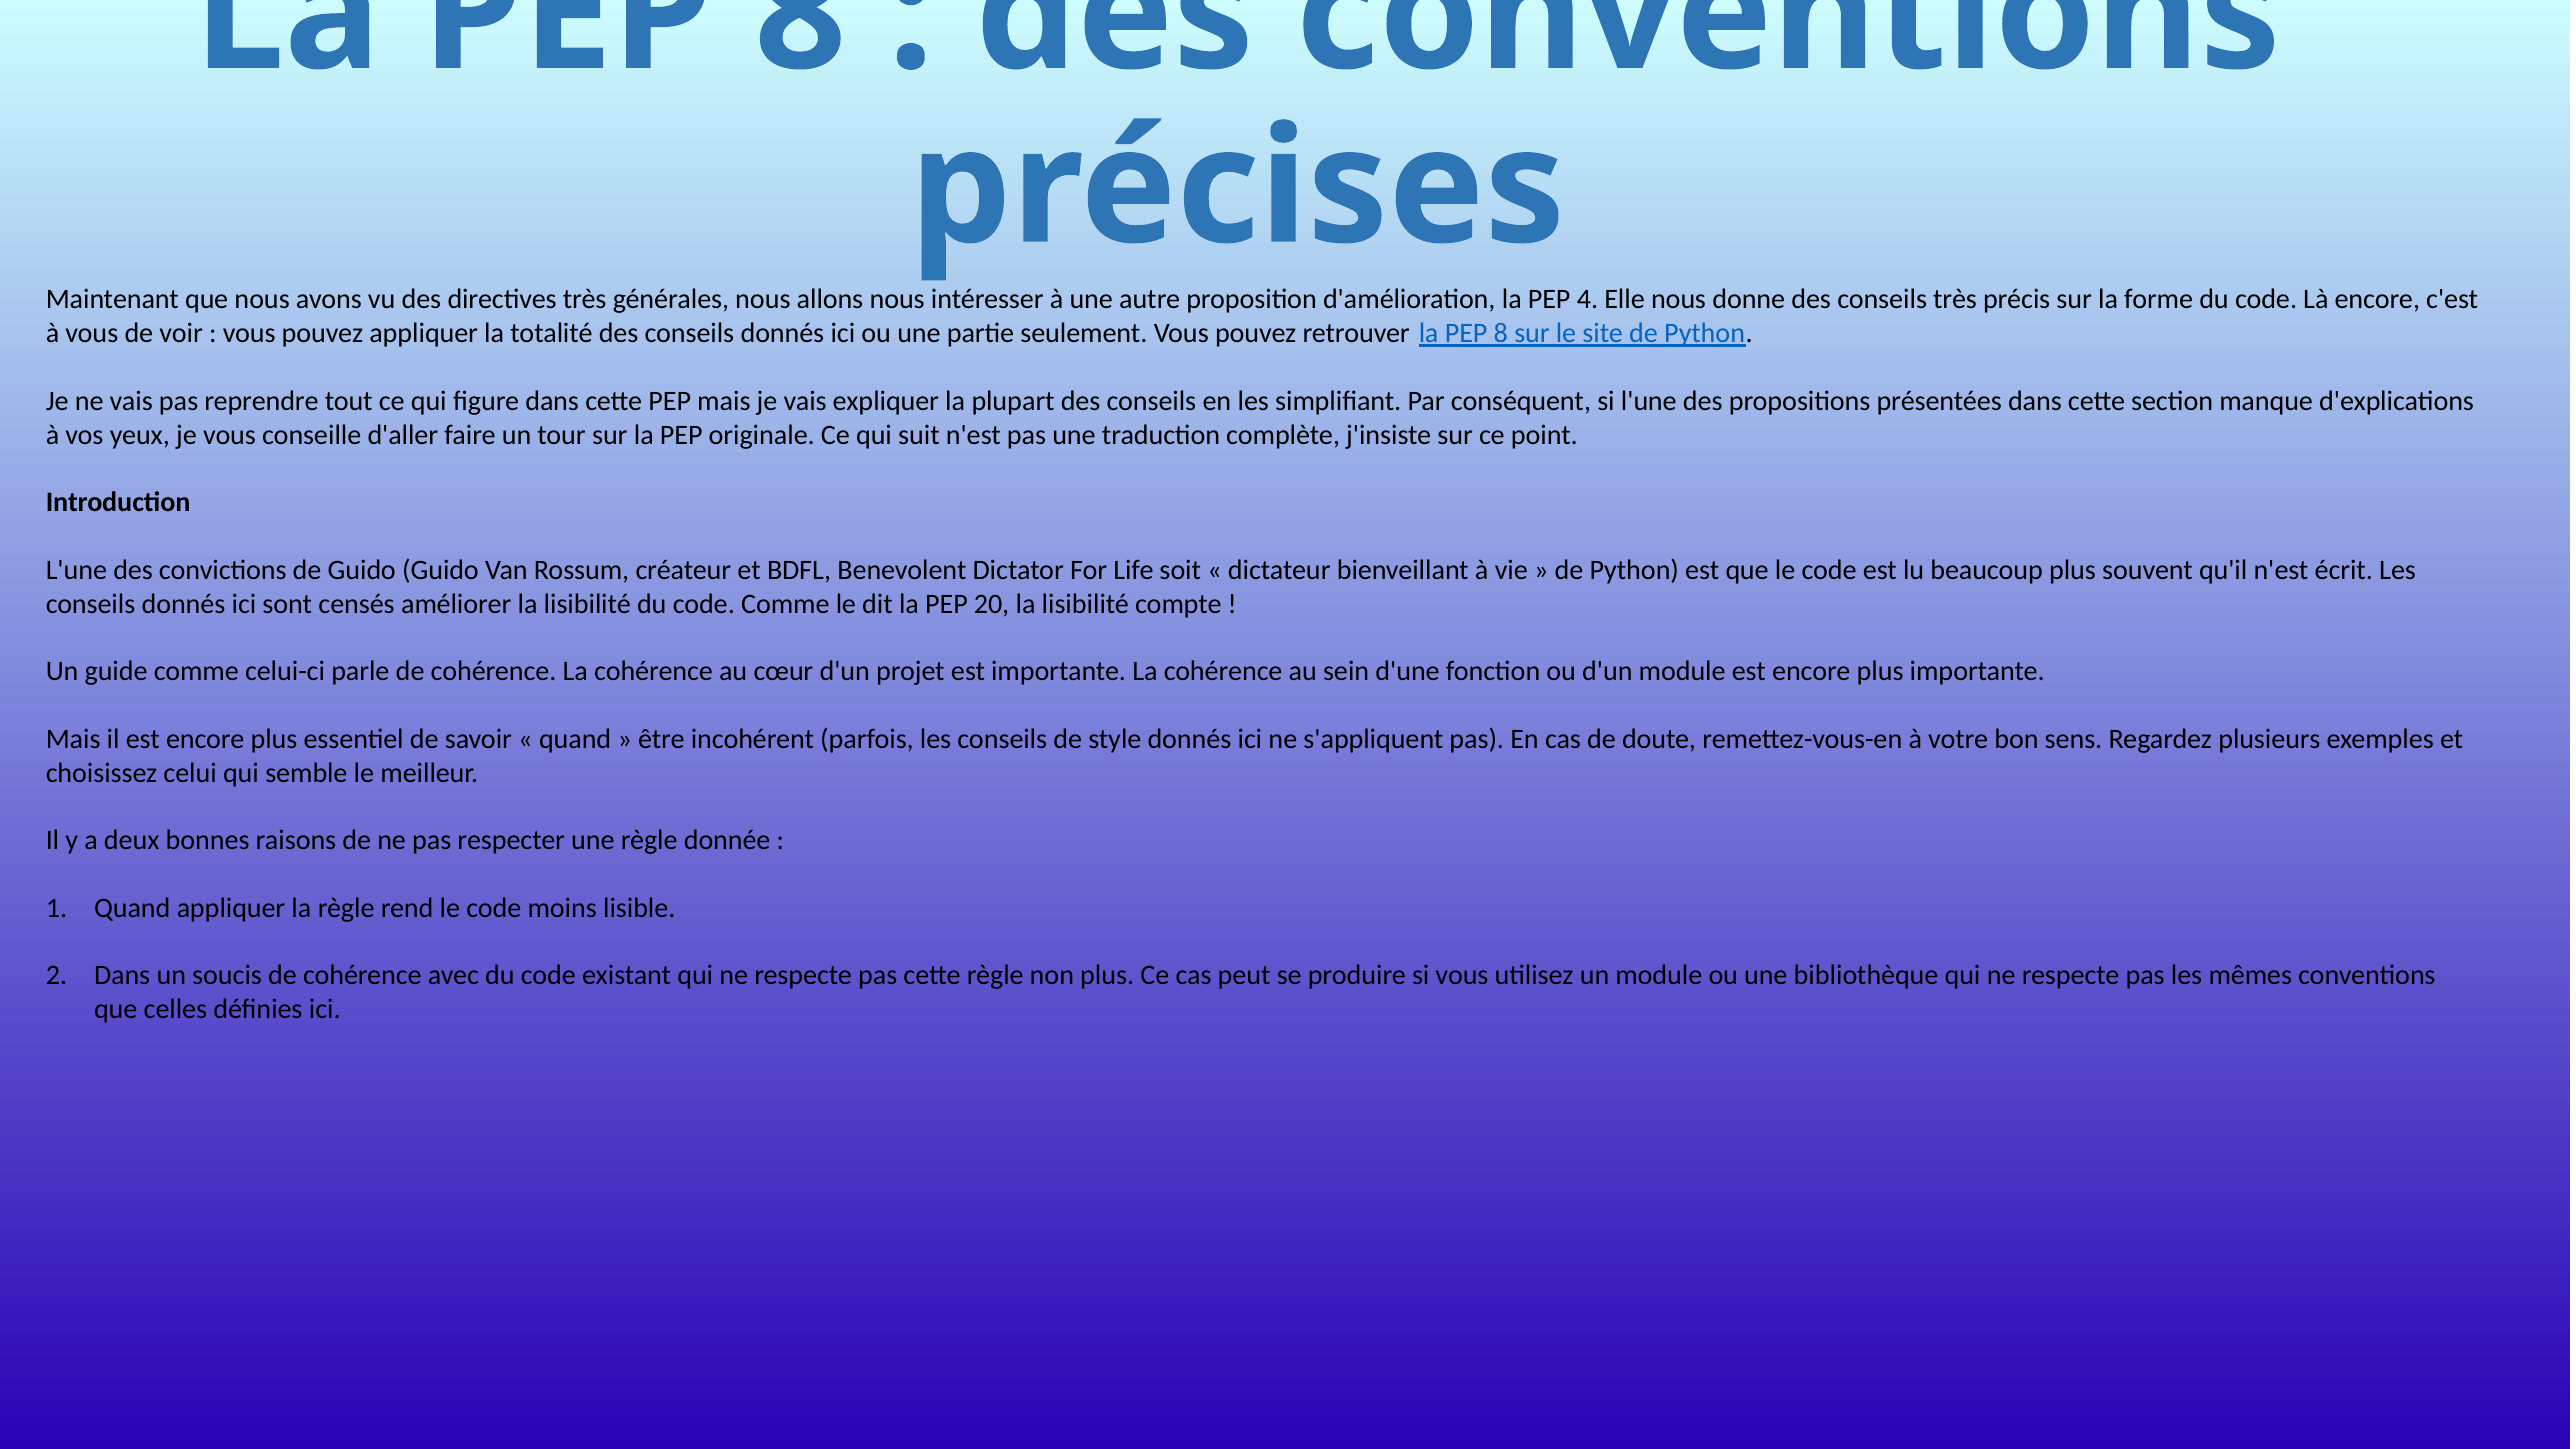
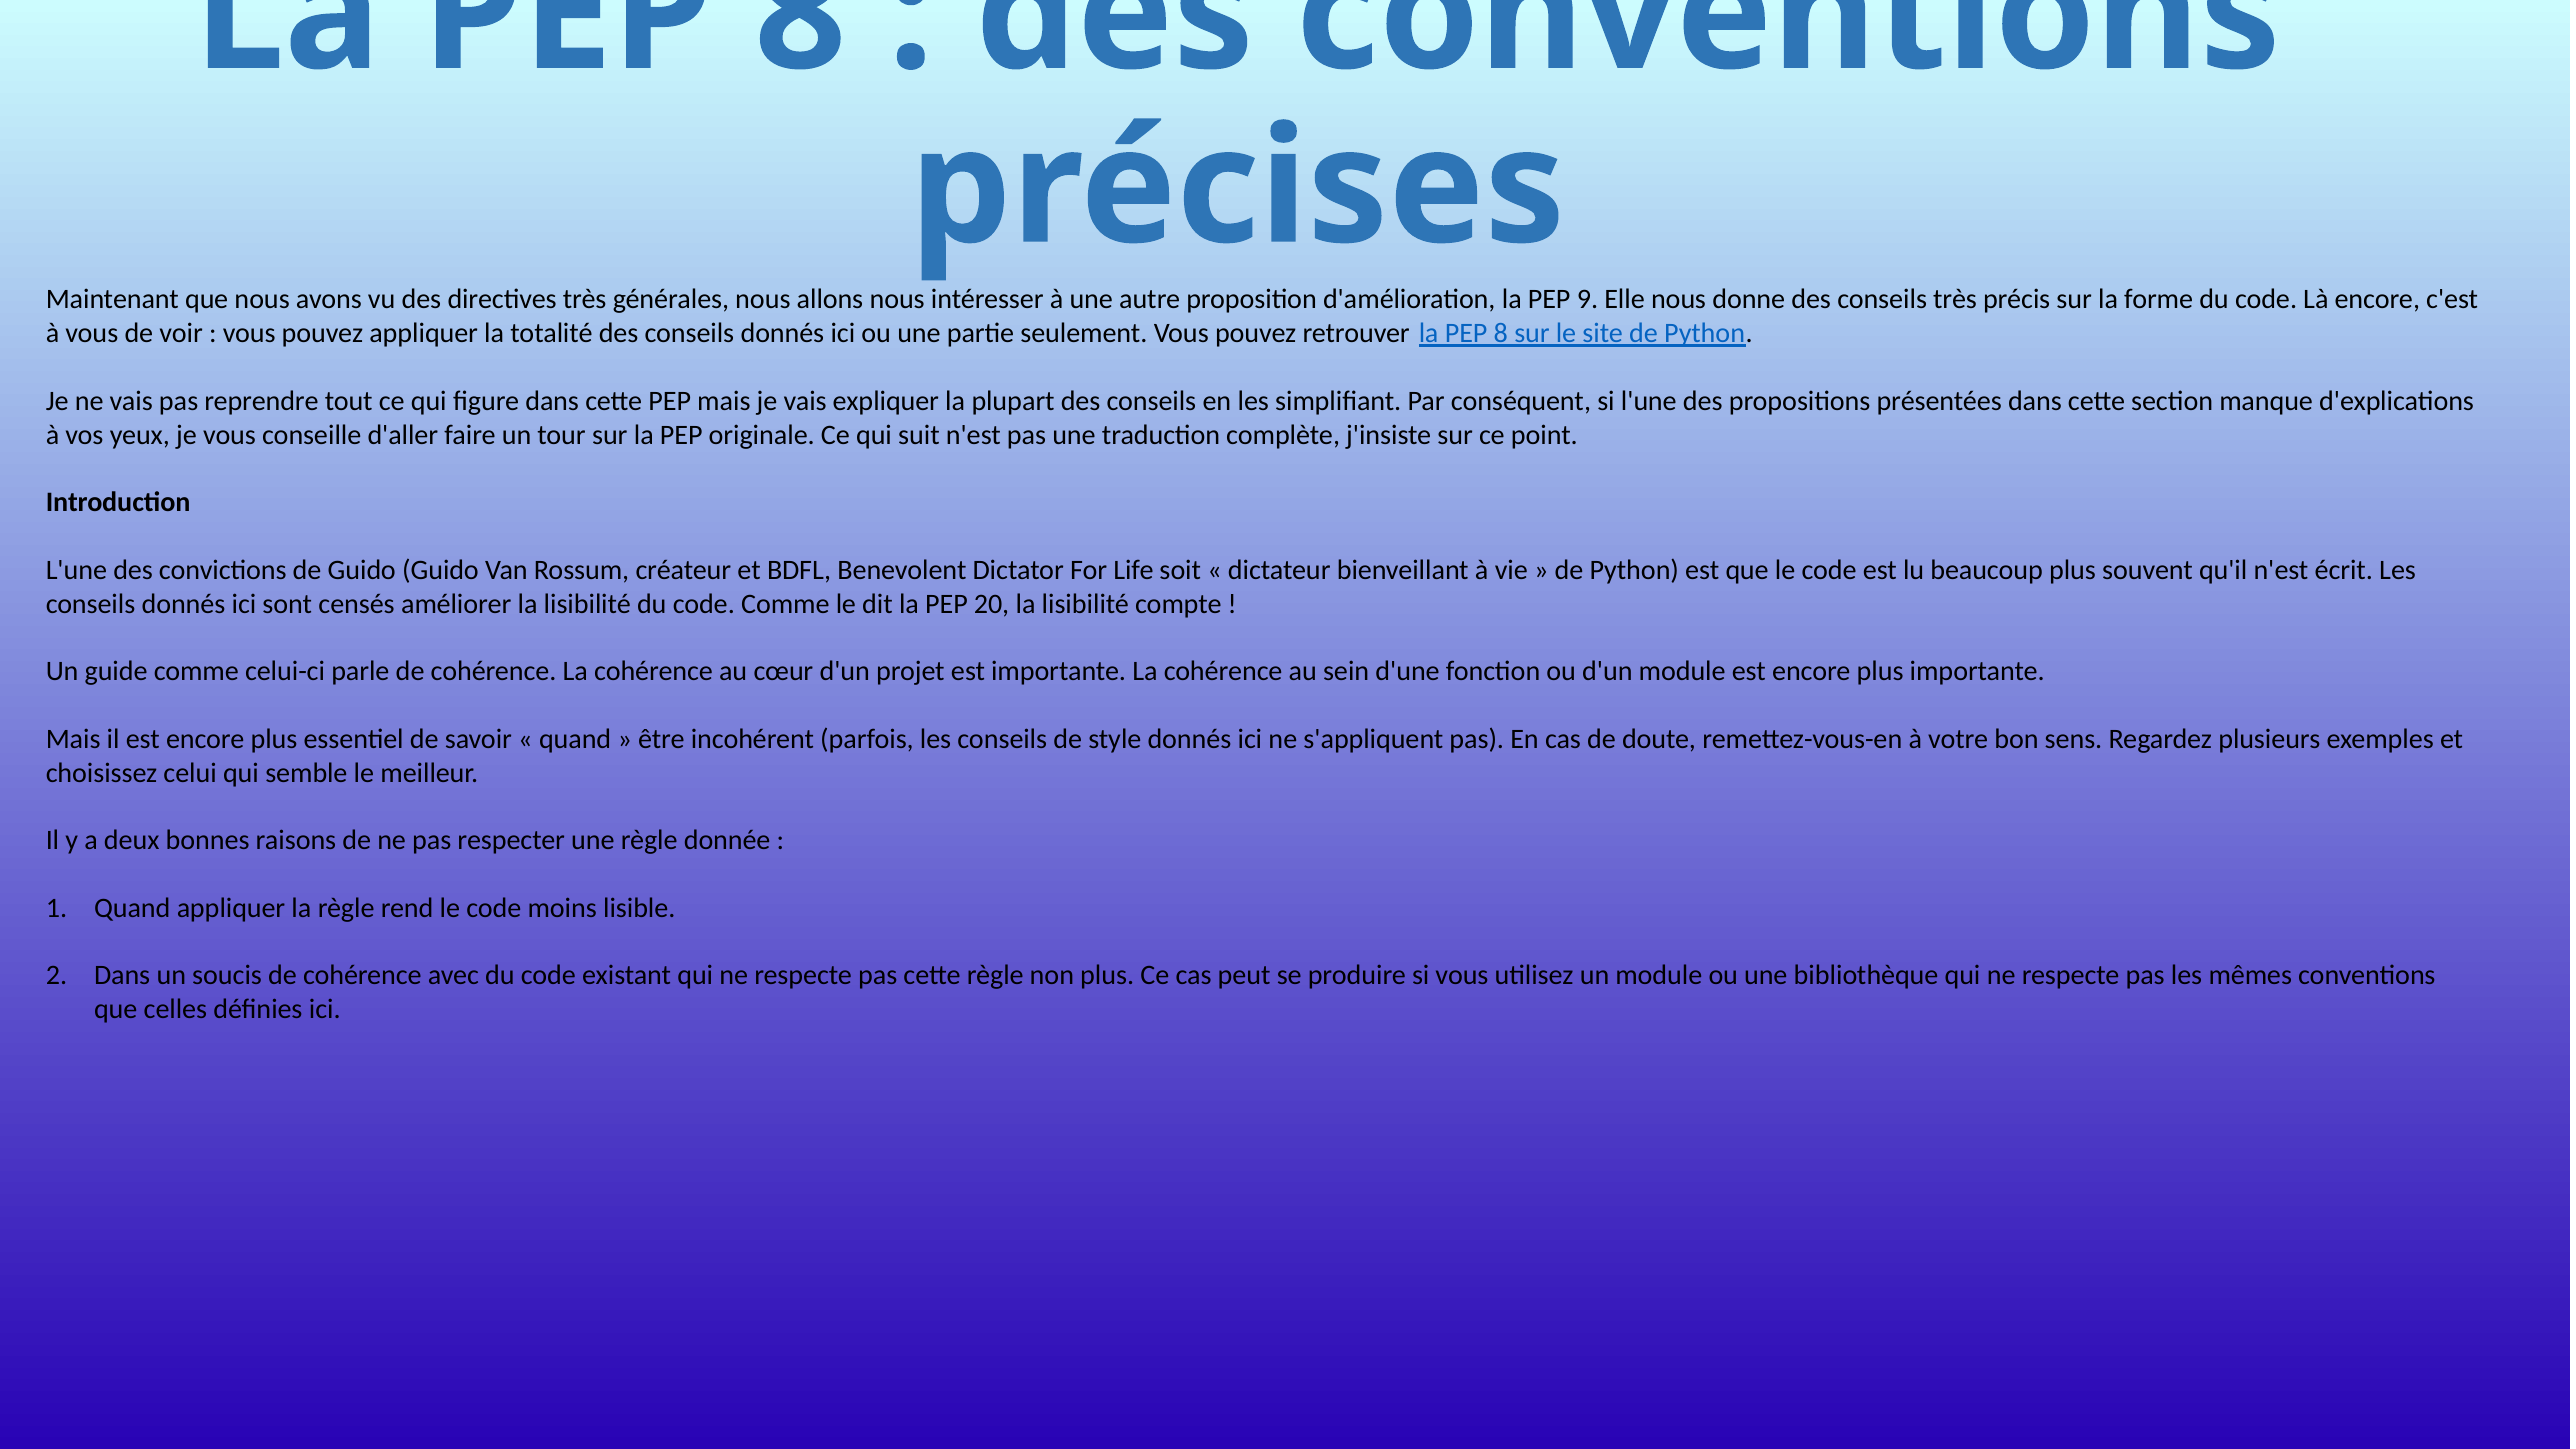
4: 4 -> 9
